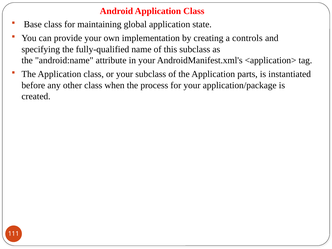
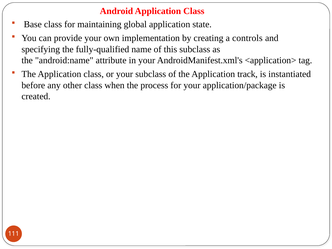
parts: parts -> track
